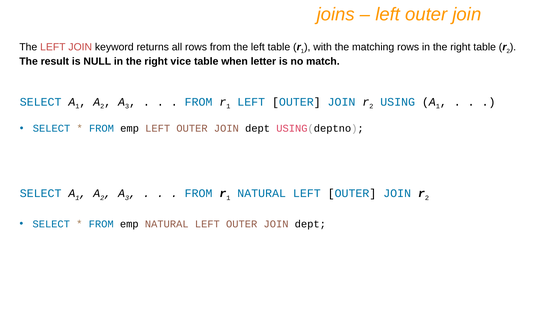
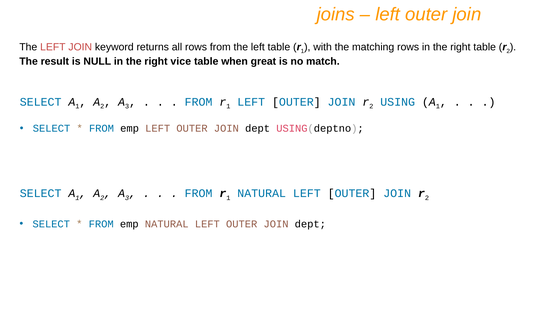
letter: letter -> great
